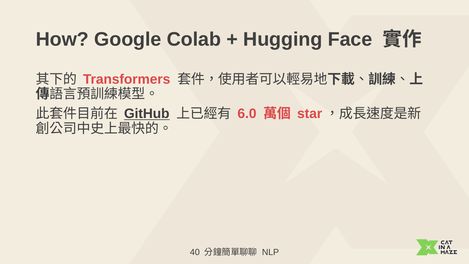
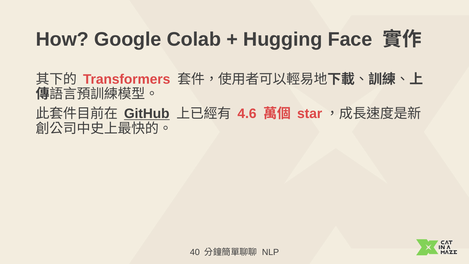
6.0: 6.0 -> 4.6
